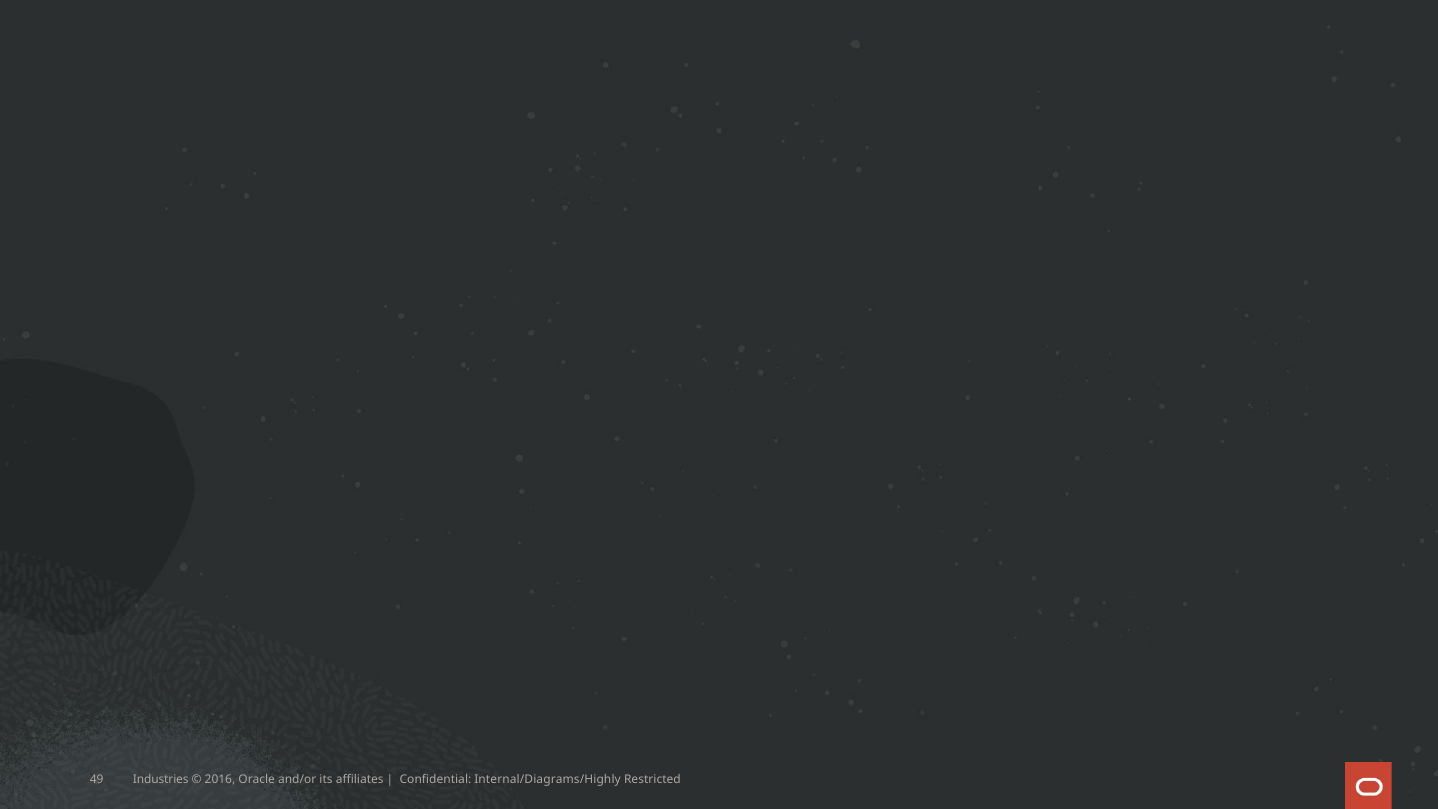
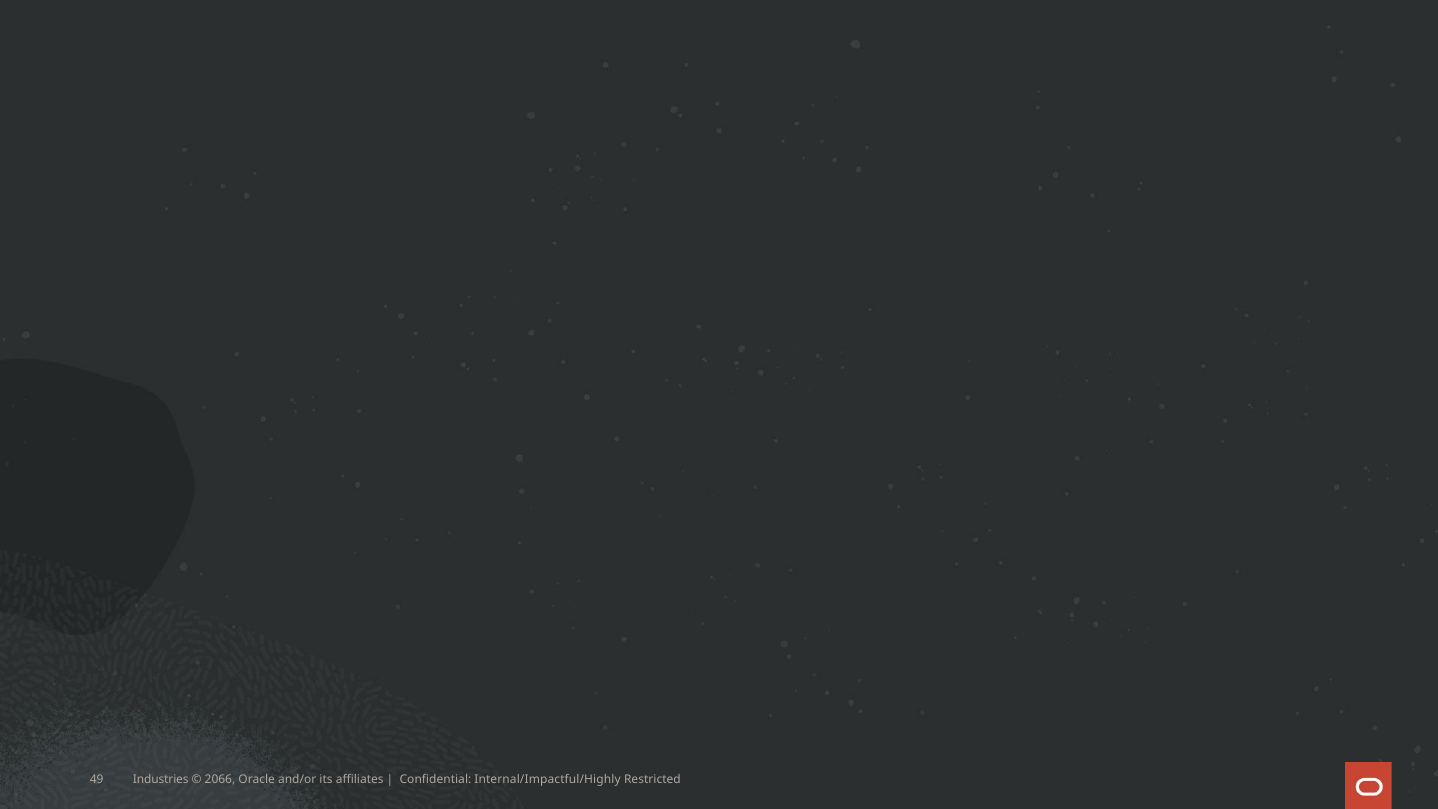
2016: 2016 -> 2066
Internal/Diagrams/Highly: Internal/Diagrams/Highly -> Internal/Impactful/Highly
